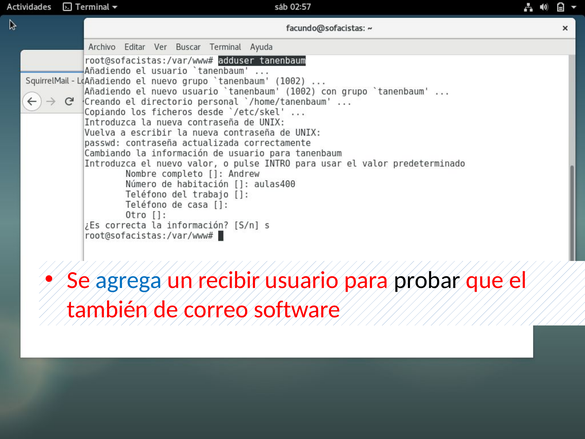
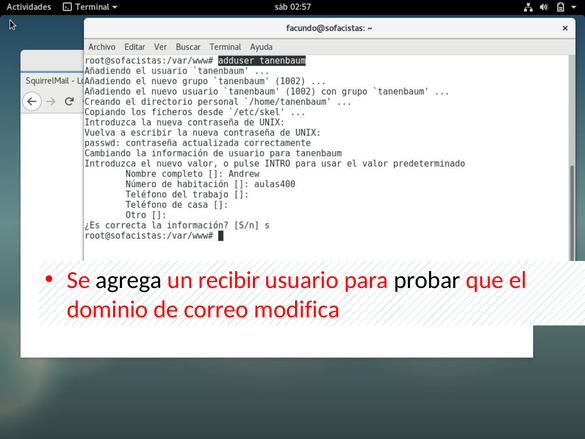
agrega colour: blue -> black
también: también -> dominio
software: software -> modifica
